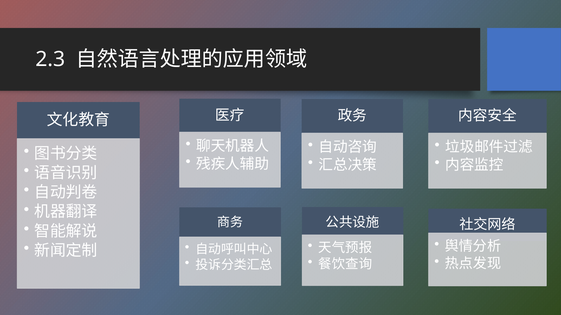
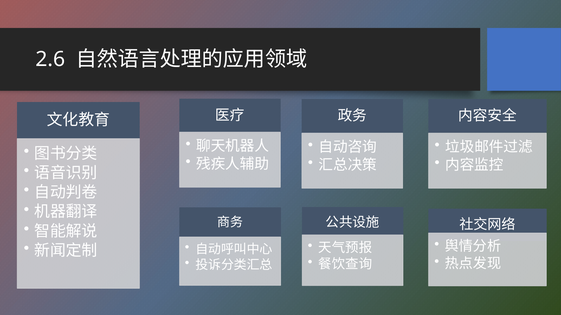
2.3: 2.3 -> 2.6
